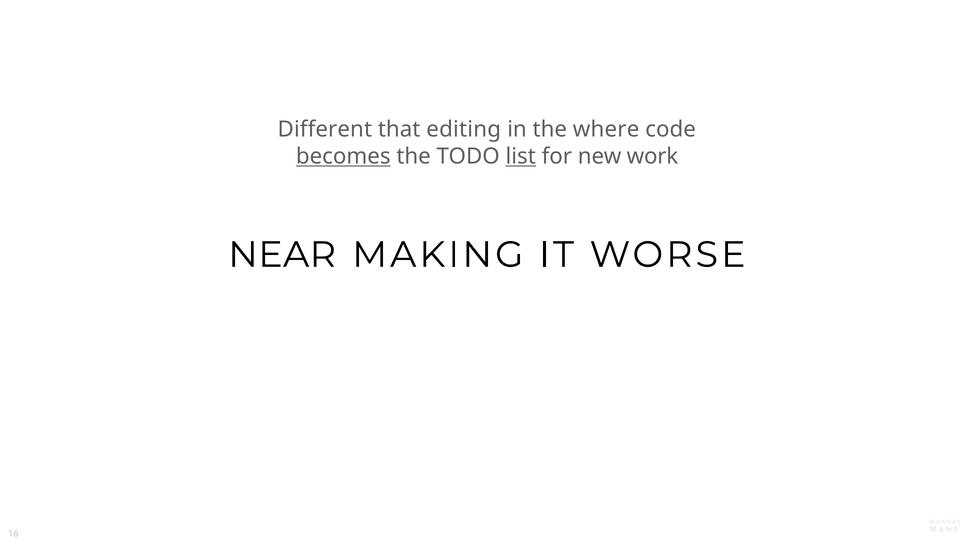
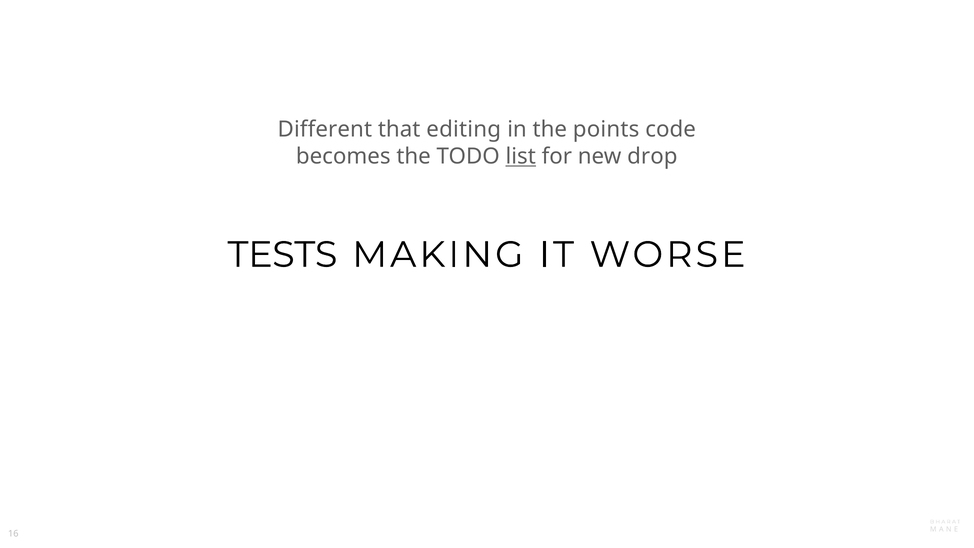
where: where -> points
becomes underline: present -> none
work: work -> drop
NEAR: NEAR -> TESTS
